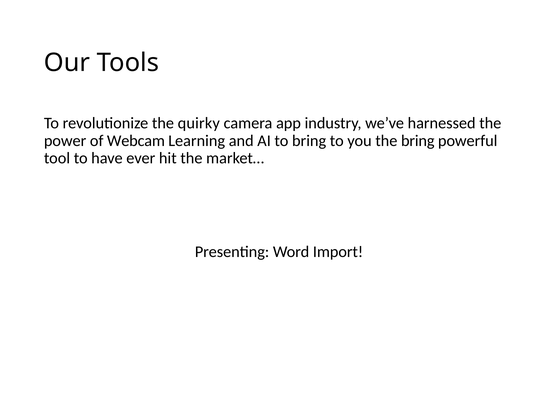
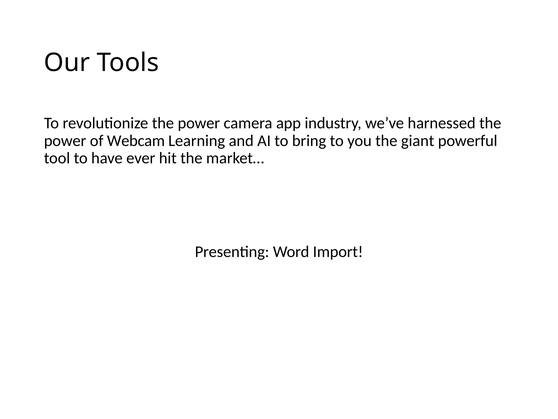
revolutionize the quirky: quirky -> power
the bring: bring -> giant
